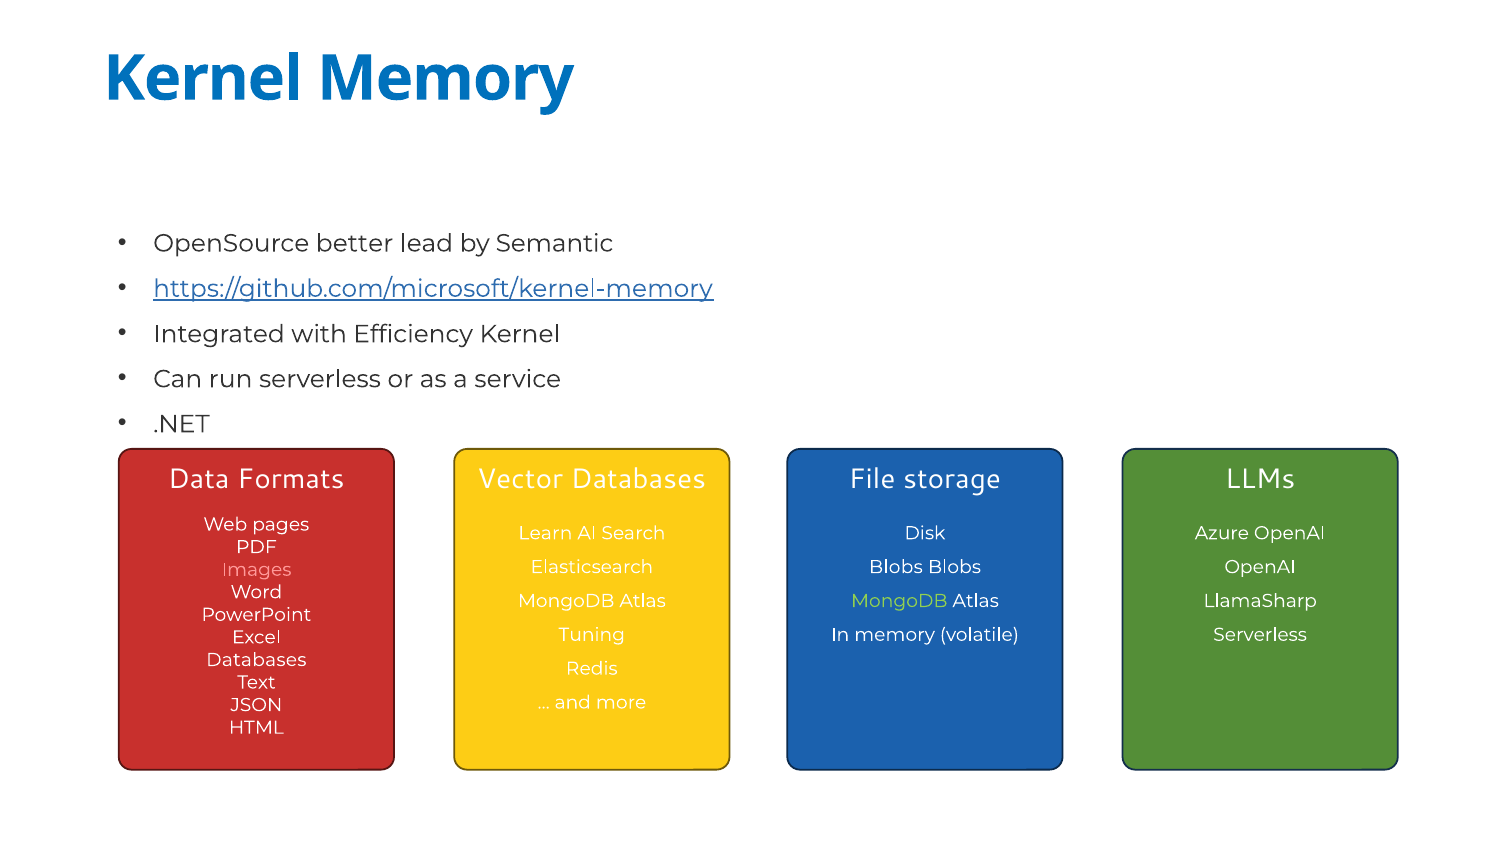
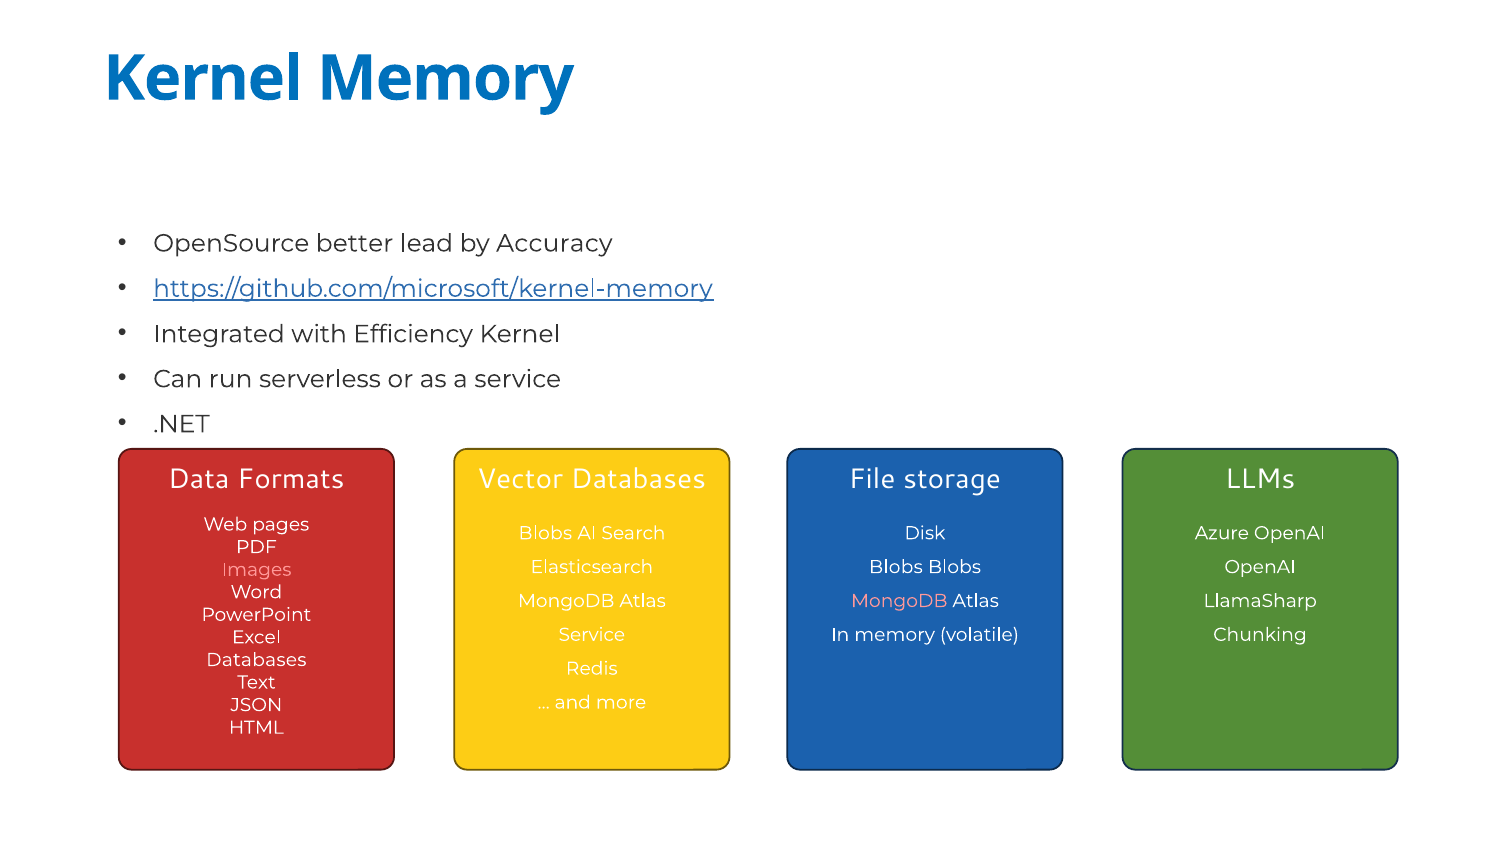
Semantic: Semantic -> Accuracy
Learn at (545, 533): Learn -> Blobs
MongoDB at (899, 601) colour: light green -> pink
Tuning at (592, 635): Tuning -> Service
Serverless at (1260, 635): Serverless -> Chunking
